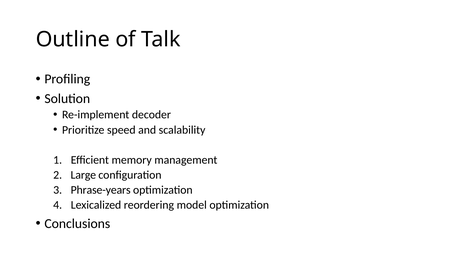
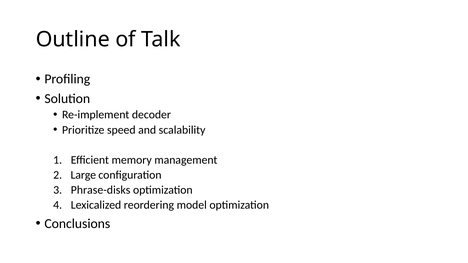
Phrase-years: Phrase-years -> Phrase-disks
